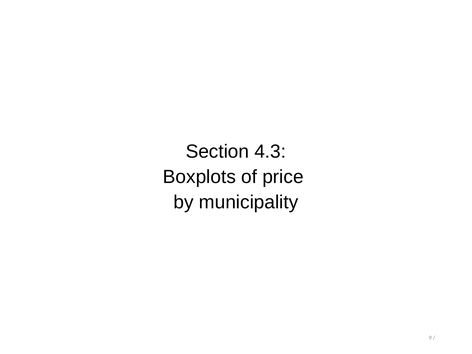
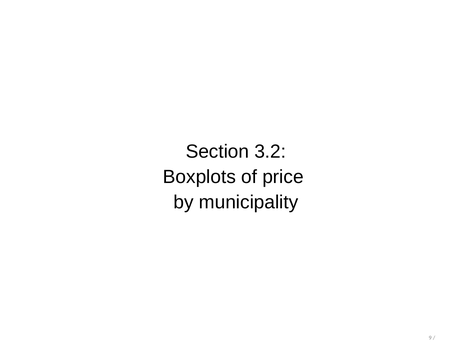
4.3: 4.3 -> 3.2
